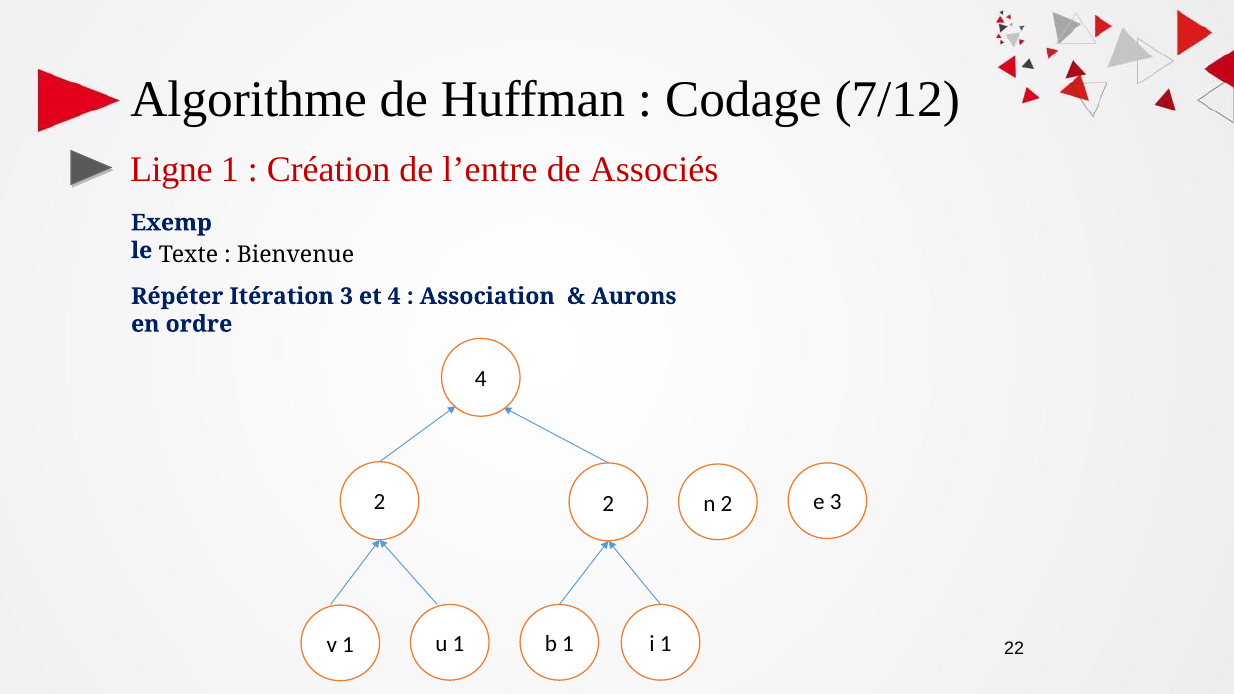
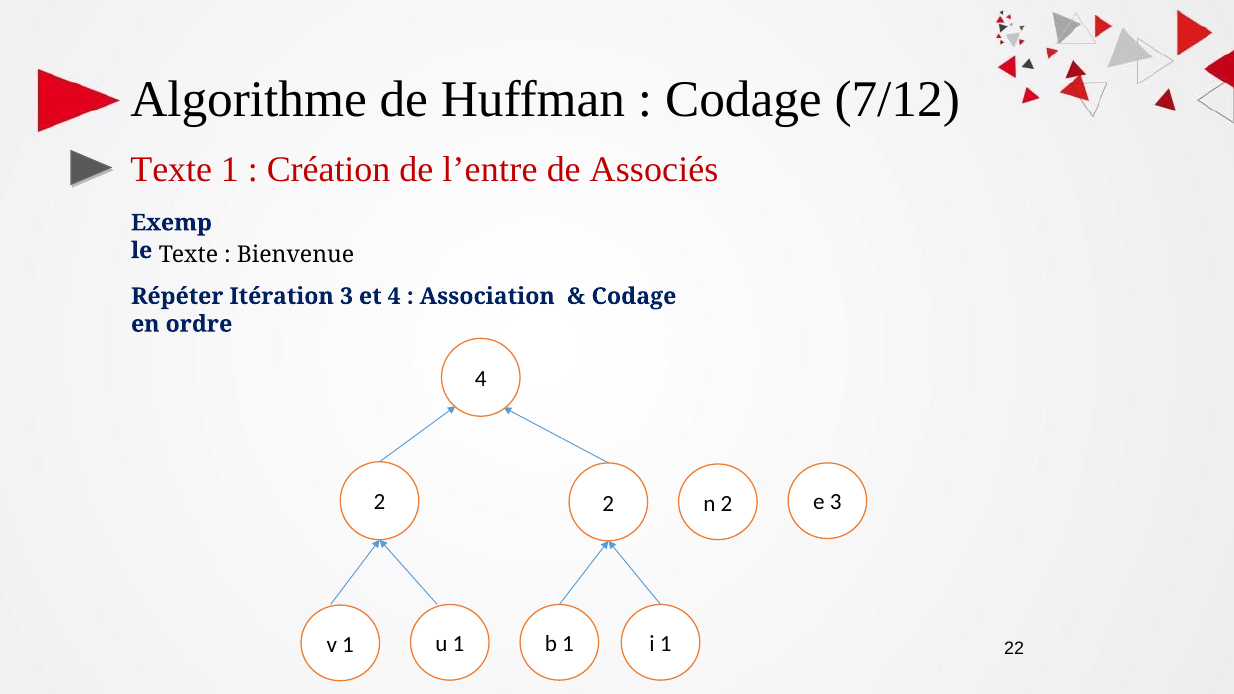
Ligne at (171, 170): Ligne -> Texte
Aurons at (634, 296): Aurons -> Codage
